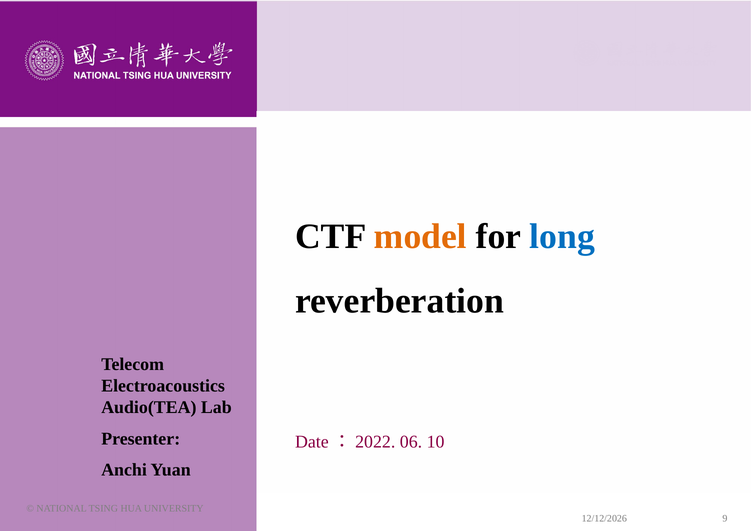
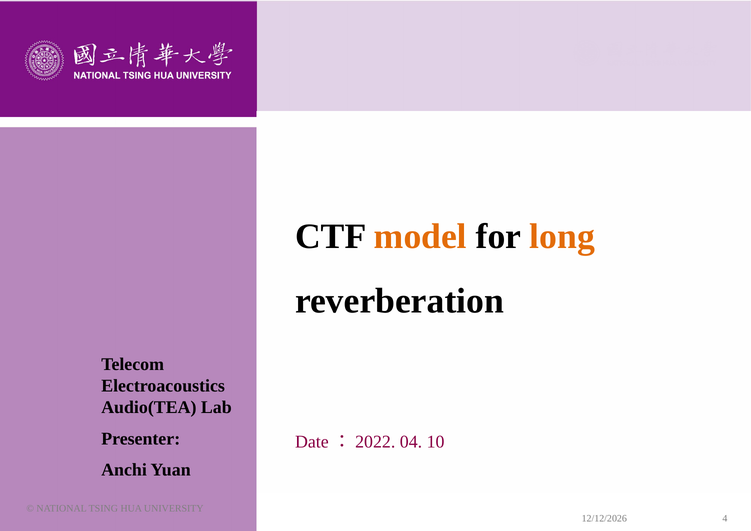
long colour: blue -> orange
06: 06 -> 04
9: 9 -> 4
